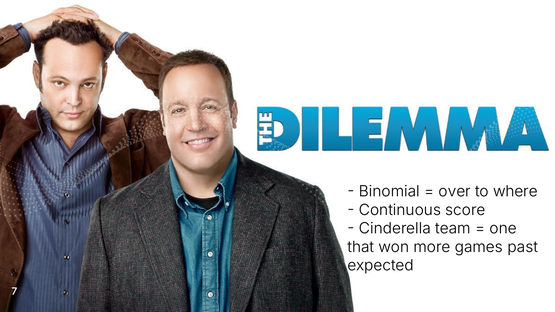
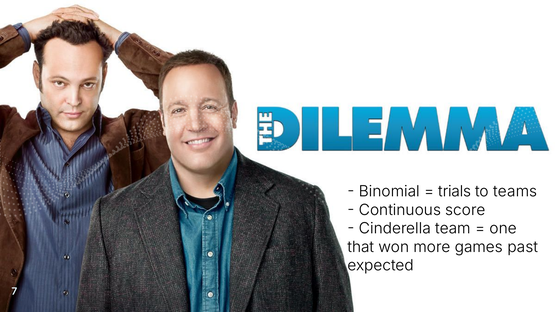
over: over -> trials
where: where -> teams
